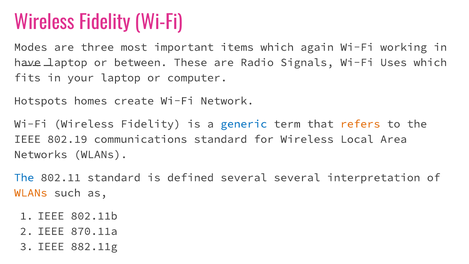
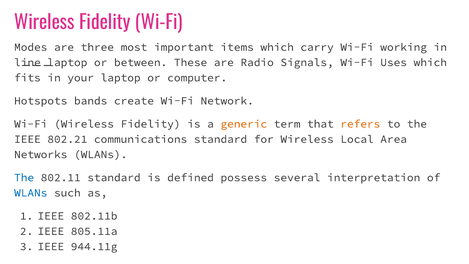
again: again -> carry
have: have -> line
homes: homes -> bands
generic colour: blue -> orange
802.19: 802.19 -> 802.21
defined several: several -> possess
WLANs at (31, 193) colour: orange -> blue
870.11a: 870.11a -> 805.11a
882.11g: 882.11g -> 944.11g
